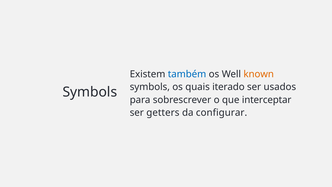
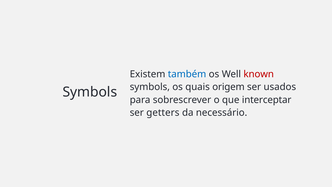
known colour: orange -> red
iterado: iterado -> origem
configurar: configurar -> necessário
